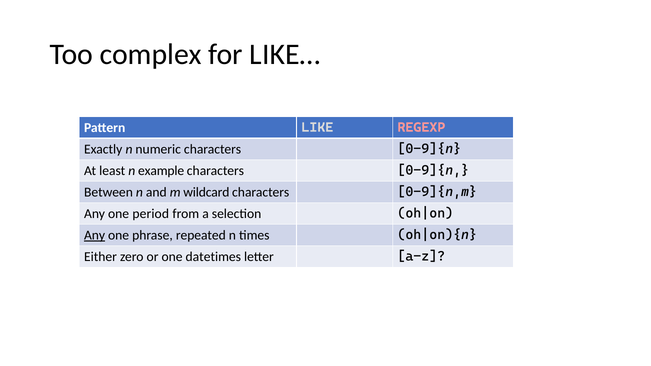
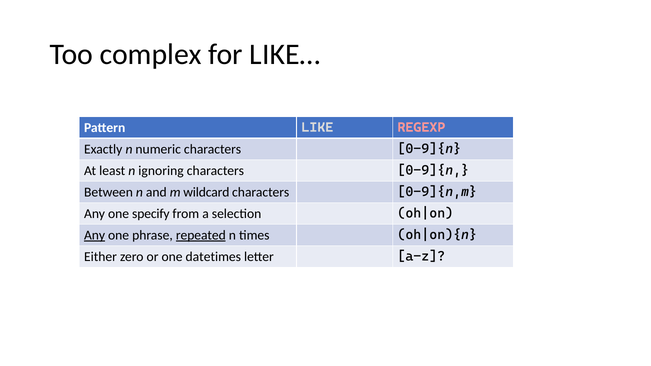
example: example -> ignoring
period: period -> specify
repeated underline: none -> present
